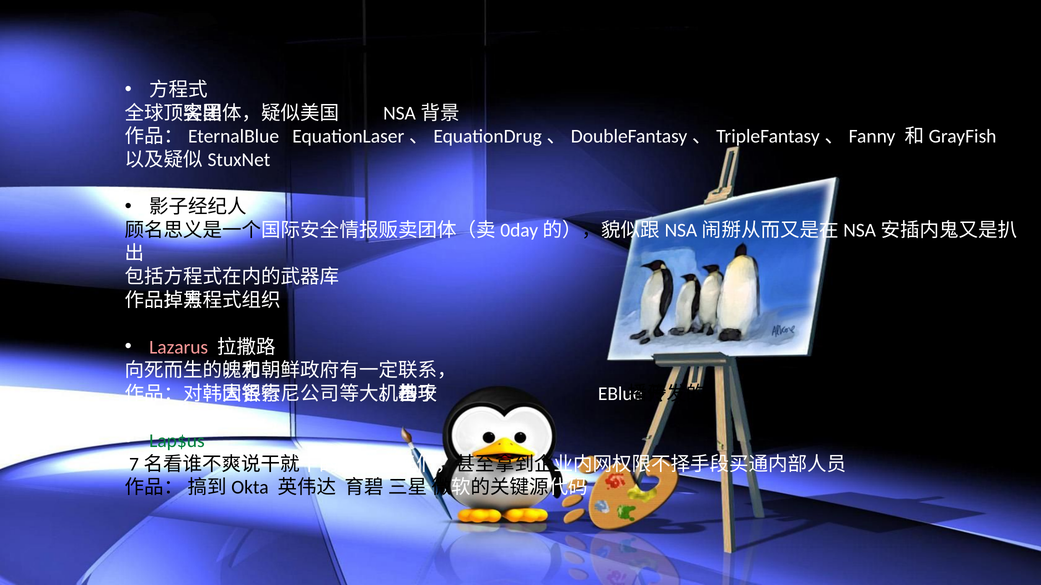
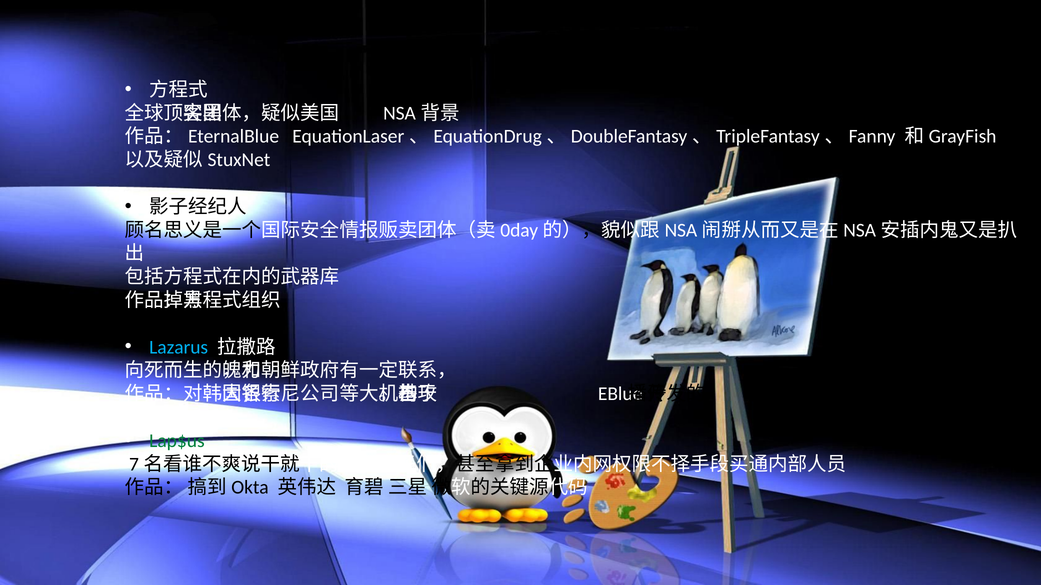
Lazarus colour: pink -> light blue
